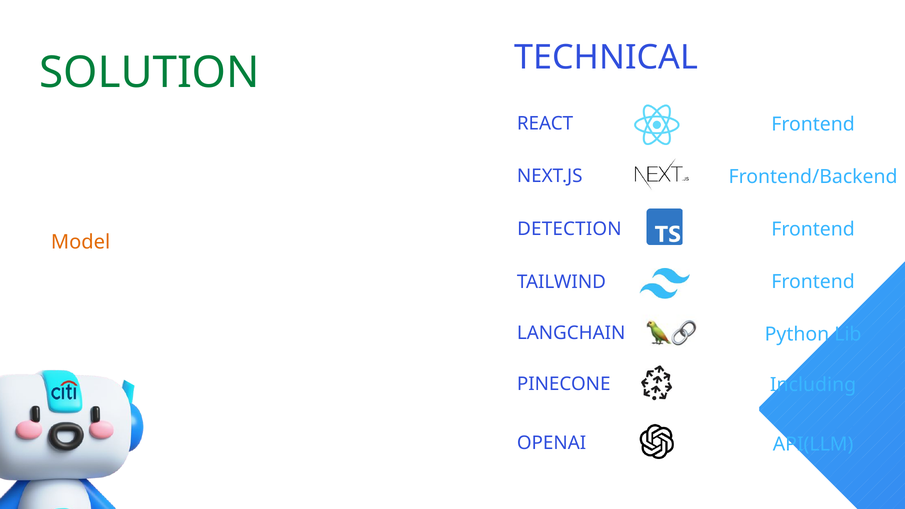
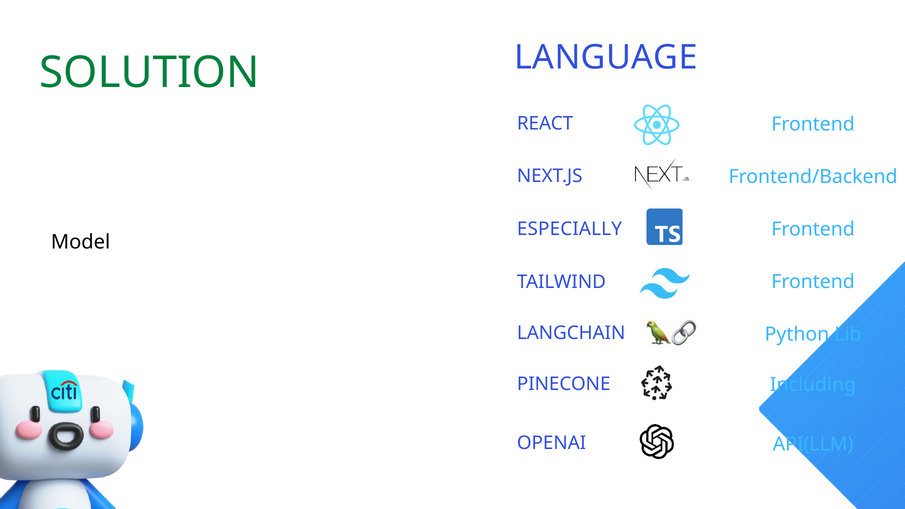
TECHNICAL at (606, 58): TECHNICAL -> LANGUAGE
DETECTION: DETECTION -> ESPECIALLY
Model colour: orange -> black
